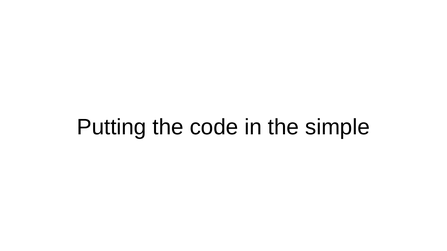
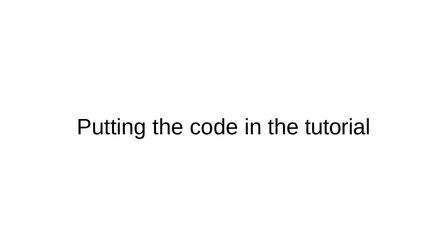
simple: simple -> tutorial
